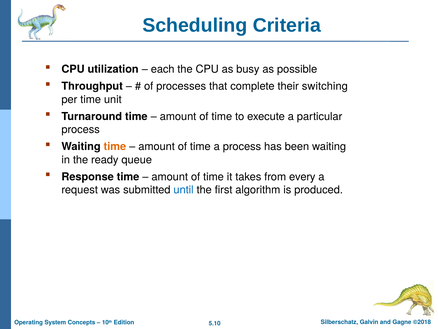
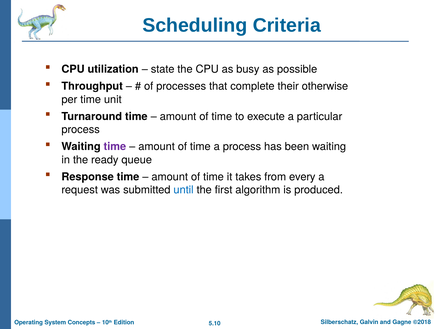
each: each -> state
switching: switching -> otherwise
time at (115, 146) colour: orange -> purple
